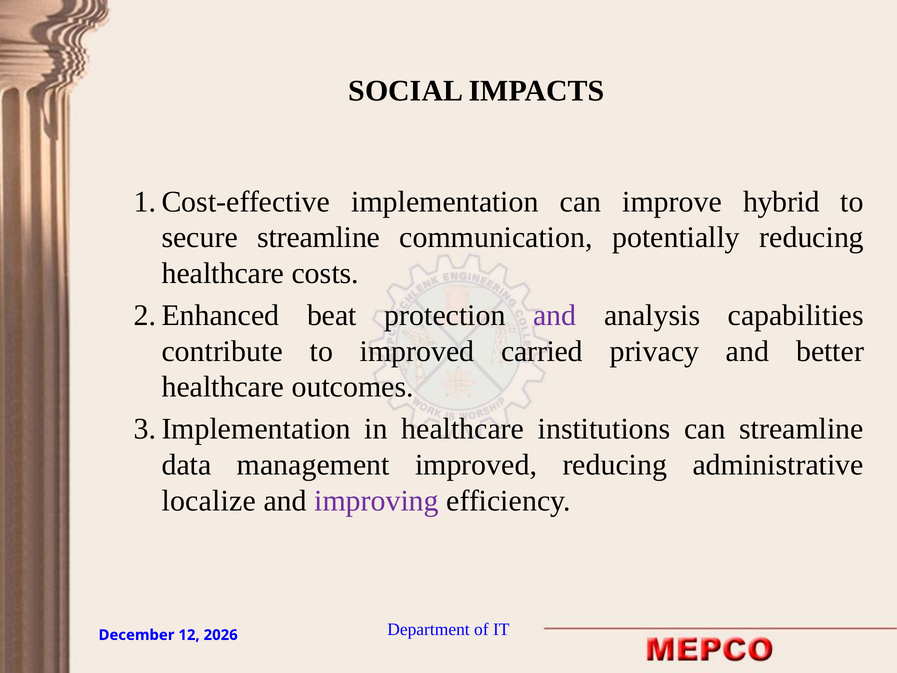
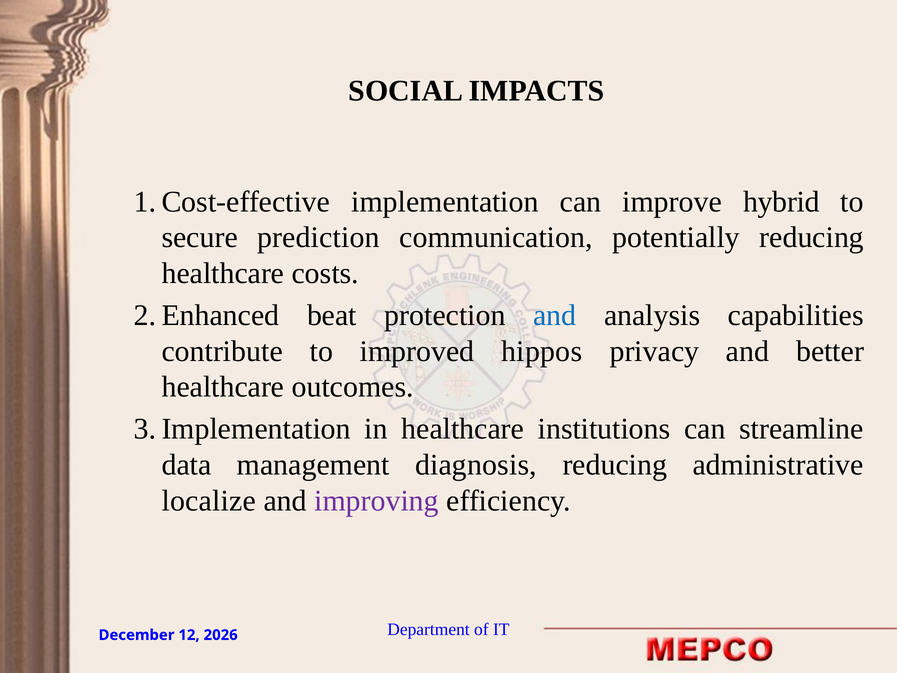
secure streamline: streamline -> prediction
and at (555, 315) colour: purple -> blue
carried: carried -> hippos
management improved: improved -> diagnosis
